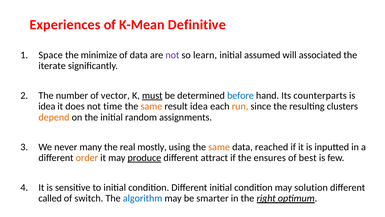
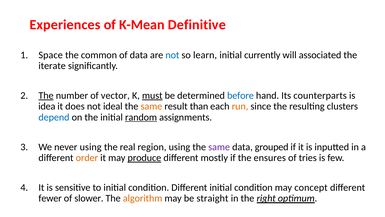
minimize: minimize -> common
not at (172, 55) colour: purple -> blue
assumed: assumed -> currently
The at (46, 95) underline: none -> present
time: time -> ideal
result idea: idea -> than
depend colour: orange -> blue
random underline: none -> present
never many: many -> using
mostly: mostly -> region
same at (219, 147) colour: orange -> purple
reached: reached -> grouped
attract: attract -> mostly
best: best -> tries
solution: solution -> concept
called: called -> fewer
switch: switch -> slower
algorithm colour: blue -> orange
smarter: smarter -> straight
